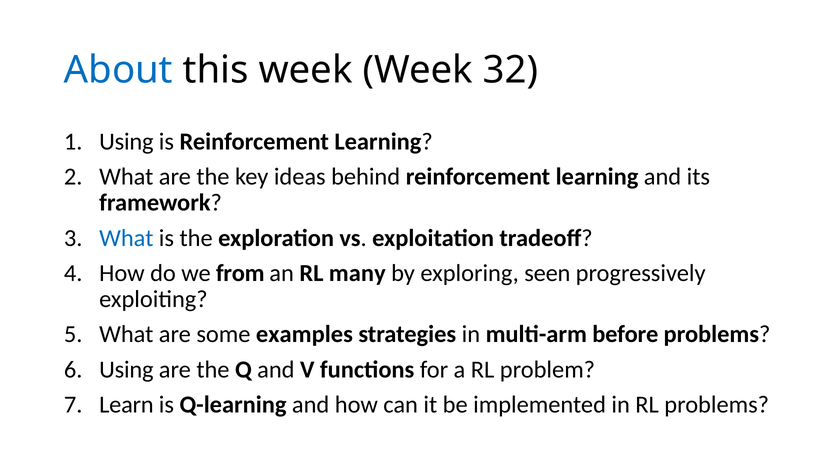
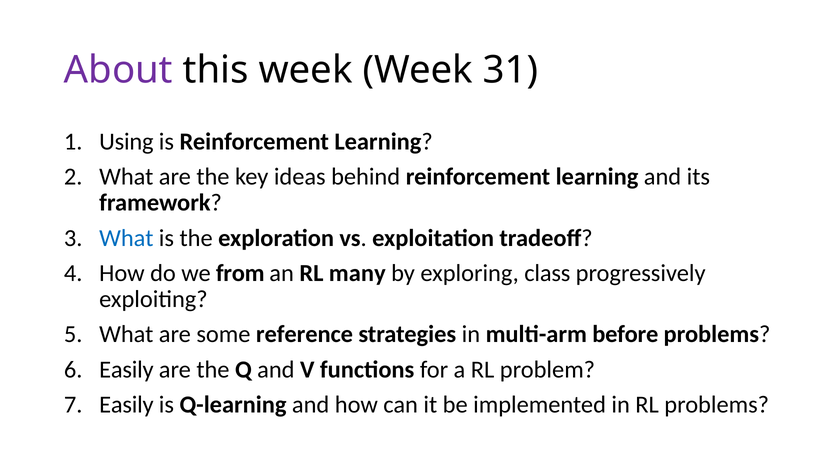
About colour: blue -> purple
32: 32 -> 31
seen: seen -> class
examples: examples -> reference
Using at (126, 370): Using -> Easily
Learn at (126, 405): Learn -> Easily
